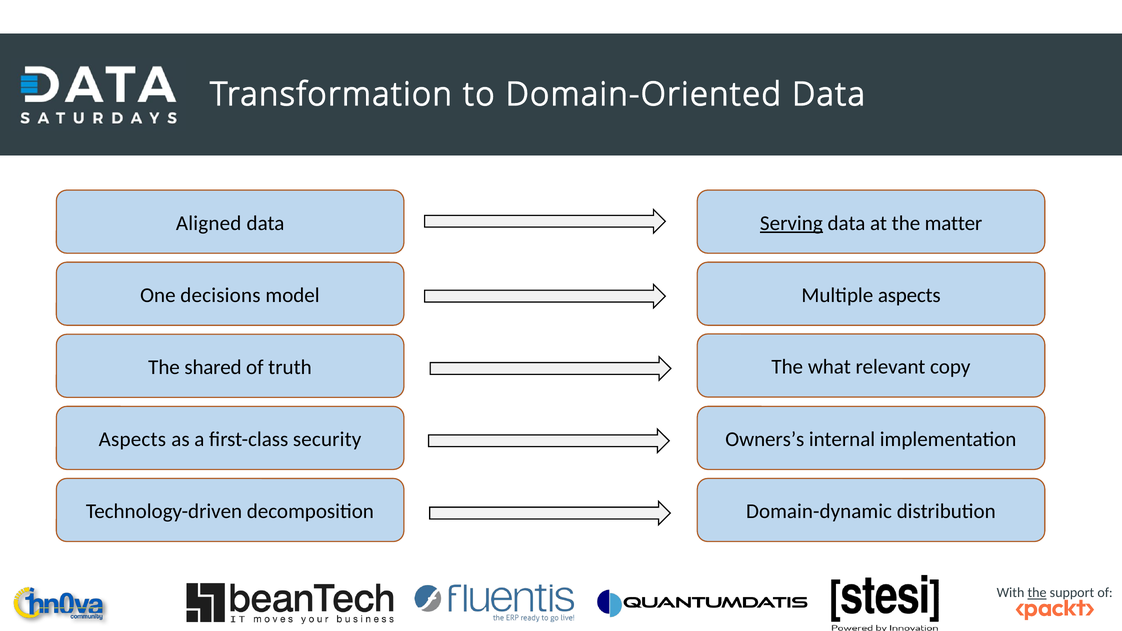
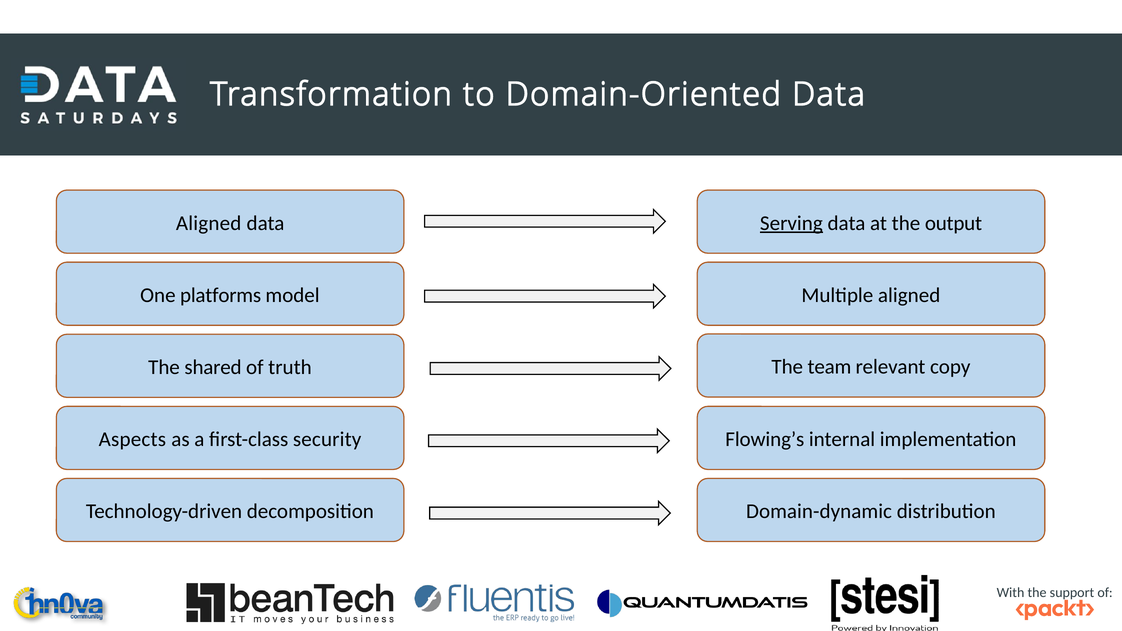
matter: matter -> output
decisions: decisions -> platforms
Multiple aspects: aspects -> aligned
what: what -> team
Owners’s: Owners’s -> Flowing’s
the at (1037, 593) underline: present -> none
